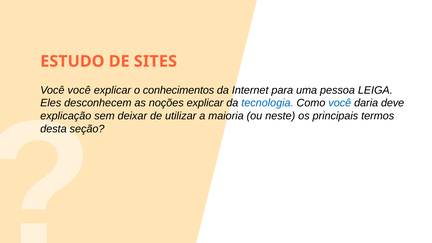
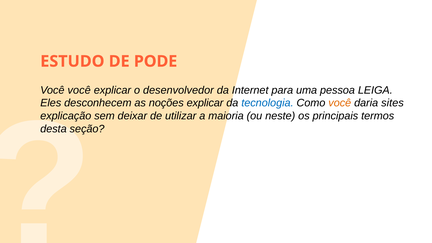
SITES: SITES -> PODE
conhecimentos: conhecimentos -> desenvolvedor
você at (340, 103) colour: blue -> orange
deve: deve -> sites
